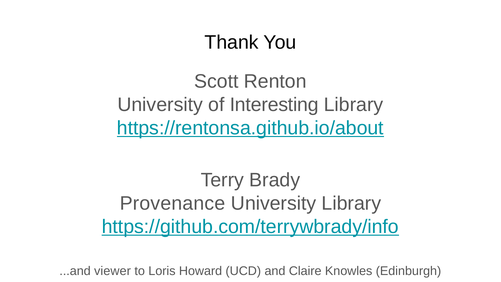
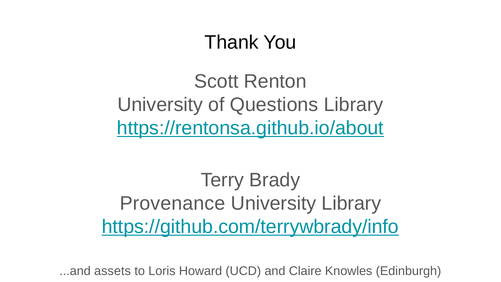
Interesting: Interesting -> Questions
viewer: viewer -> assets
